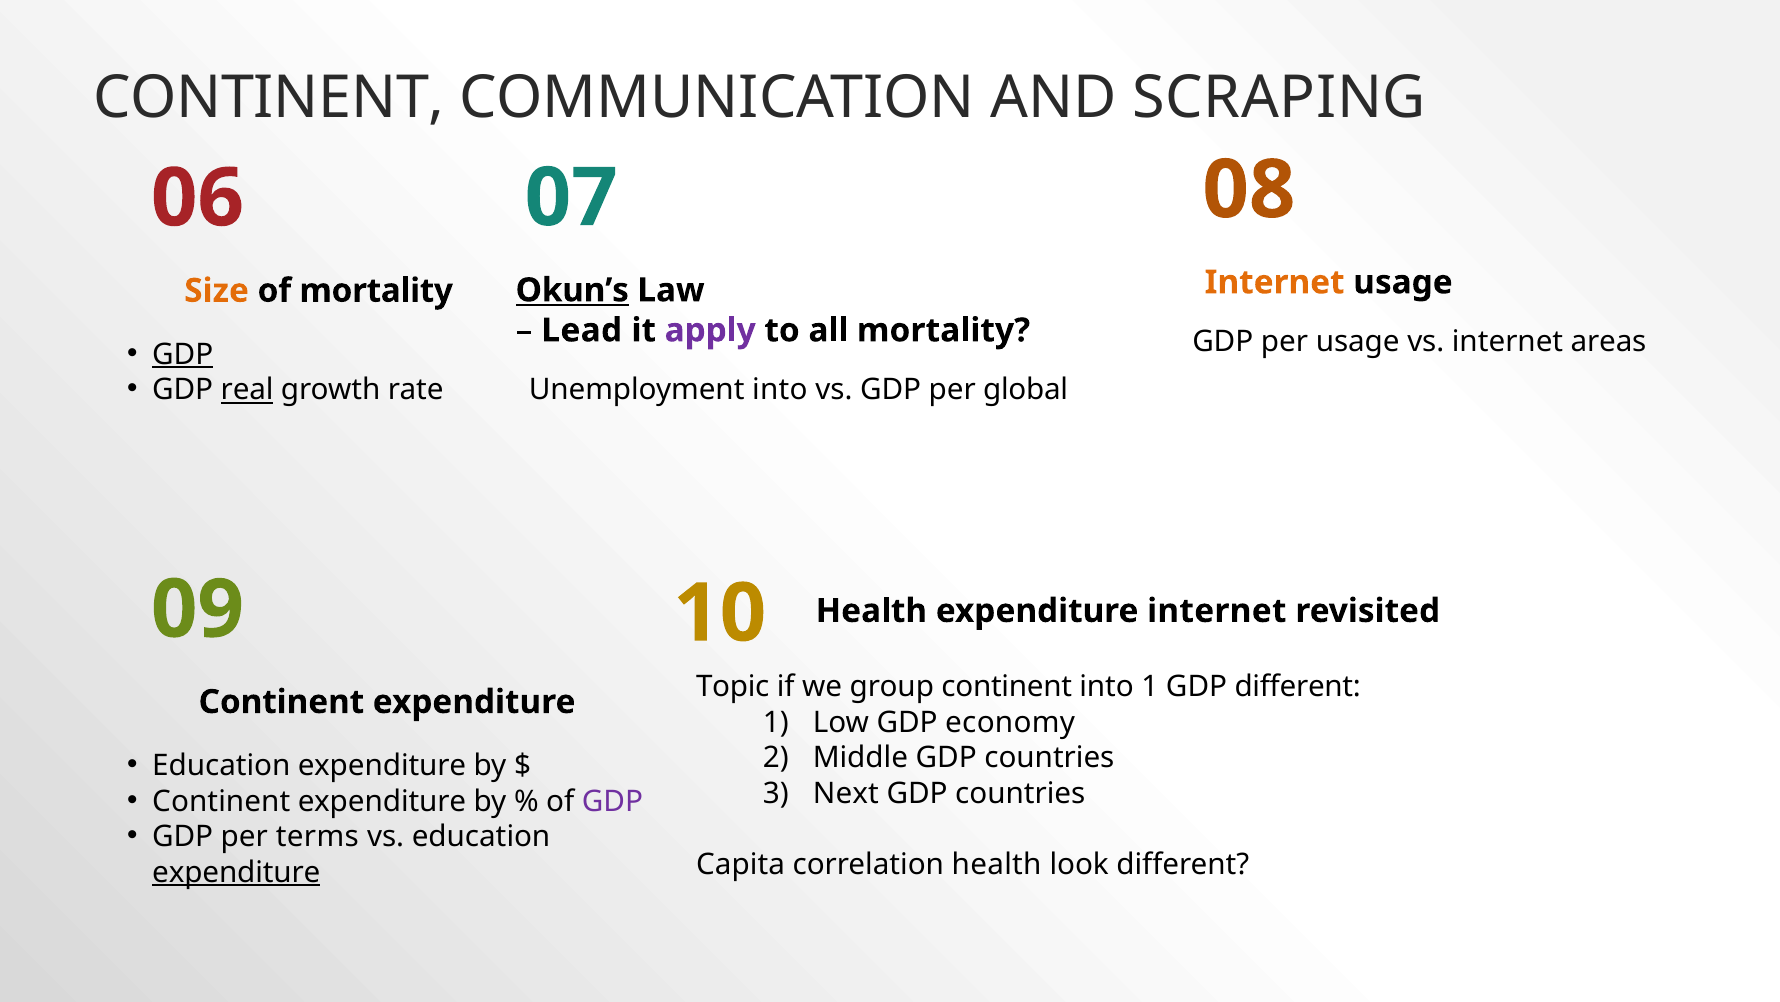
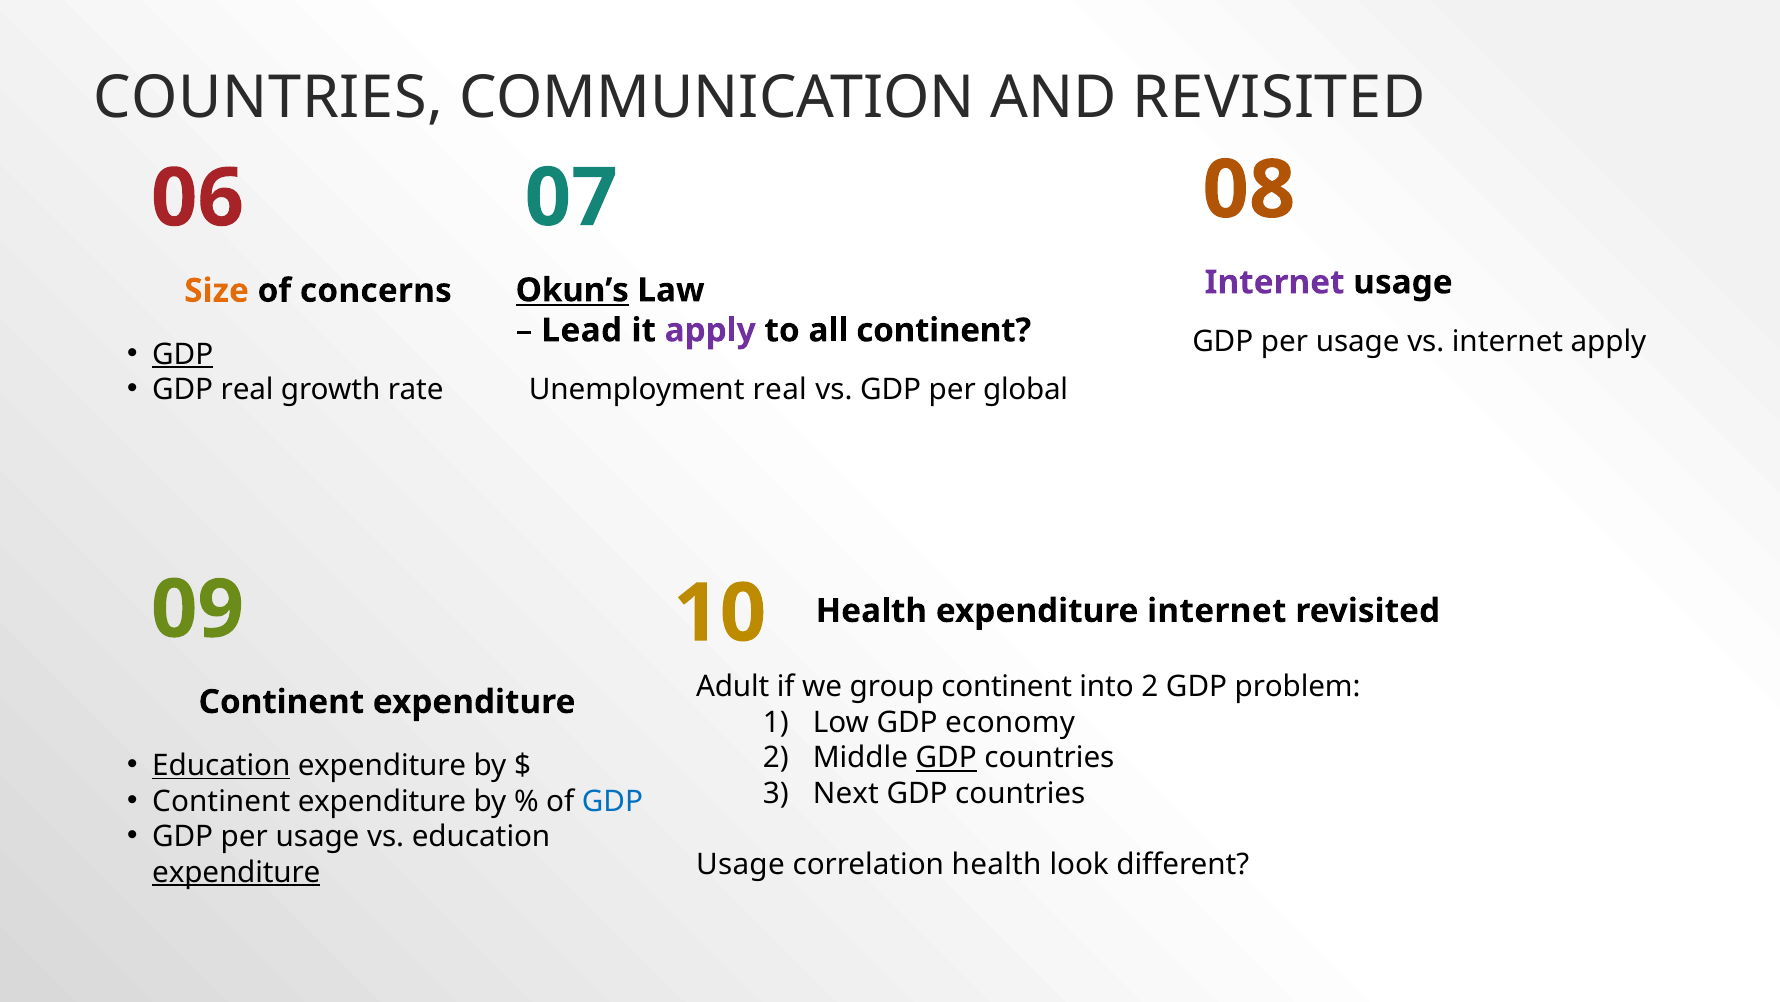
CONTINENT at (269, 98): CONTINENT -> COUNTRIES
AND SCRAPING: SCRAPING -> REVISITED
Internet at (1275, 282) colour: orange -> purple
of mortality: mortality -> concerns
all mortality: mortality -> continent
internet areas: areas -> apply
real at (247, 390) underline: present -> none
Unemployment into: into -> real
Topic: Topic -> Adult
into 1: 1 -> 2
GDP different: different -> problem
GDP at (946, 758) underline: none -> present
Education at (221, 765) underline: none -> present
GDP at (612, 801) colour: purple -> blue
terms at (317, 836): terms -> usage
Capita at (741, 865): Capita -> Usage
